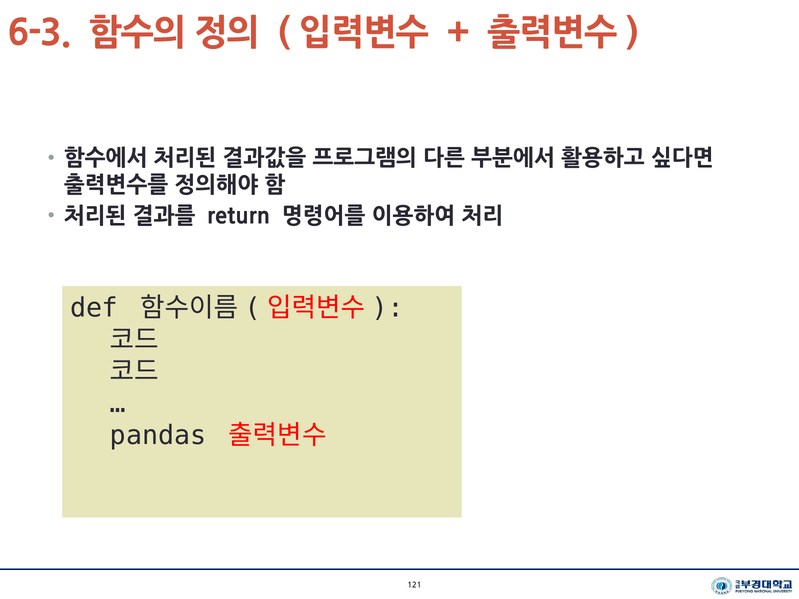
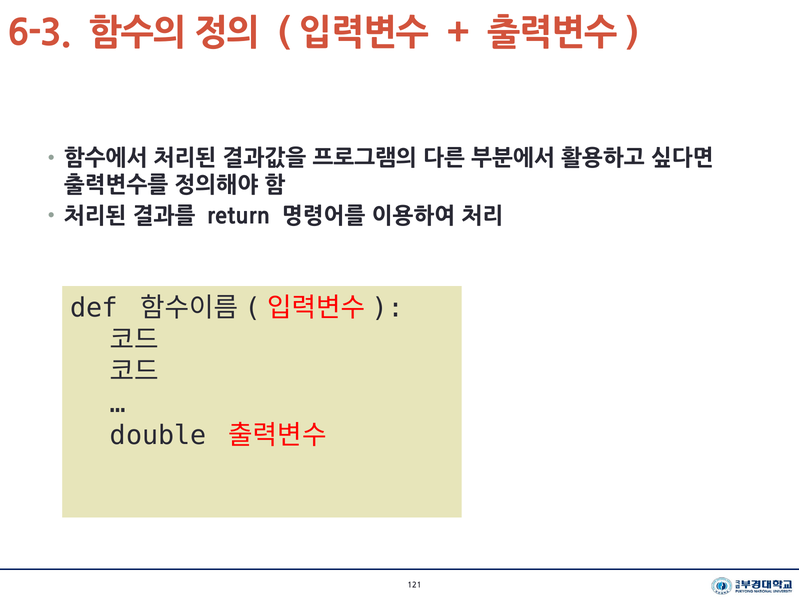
pandas: pandas -> double
